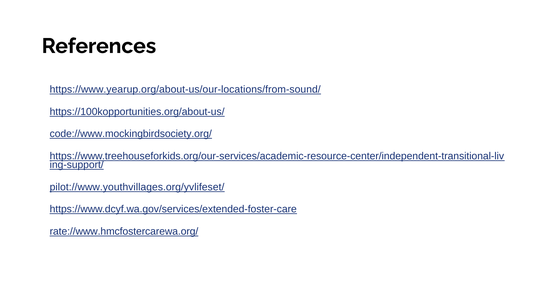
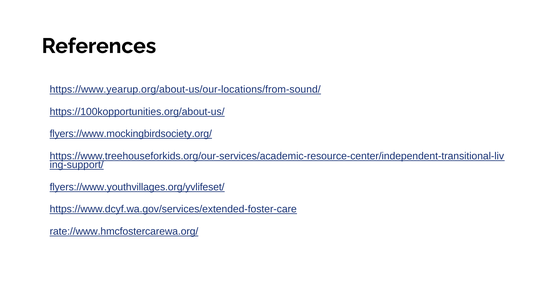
code://www.mockingbirdsociety.org/: code://www.mockingbirdsociety.org/ -> flyers://www.mockingbirdsociety.org/
pilot://www.youthvillages.org/yvlifeset/: pilot://www.youthvillages.org/yvlifeset/ -> flyers://www.youthvillages.org/yvlifeset/
